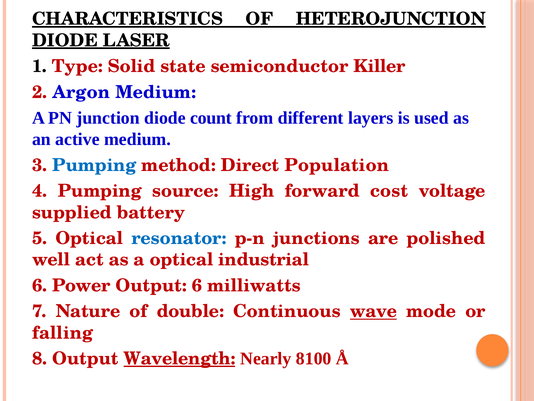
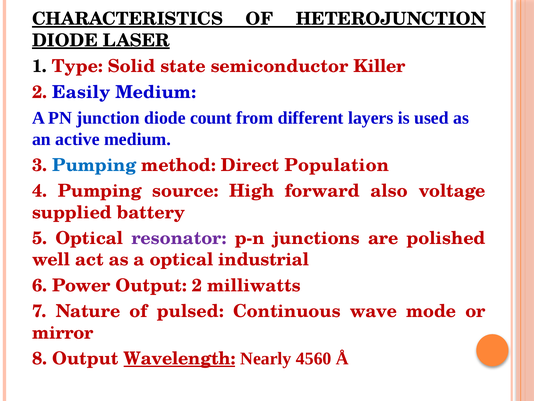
Argon: Argon -> Easily
cost: cost -> also
resonator colour: blue -> purple
Output 6: 6 -> 2
double: double -> pulsed
wave underline: present -> none
falling: falling -> mirror
8100: 8100 -> 4560
